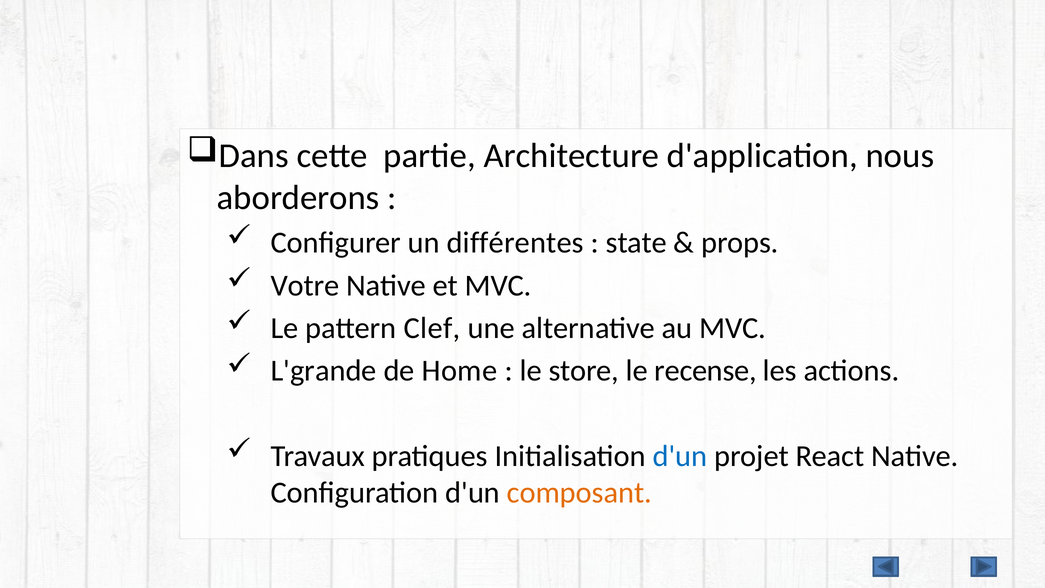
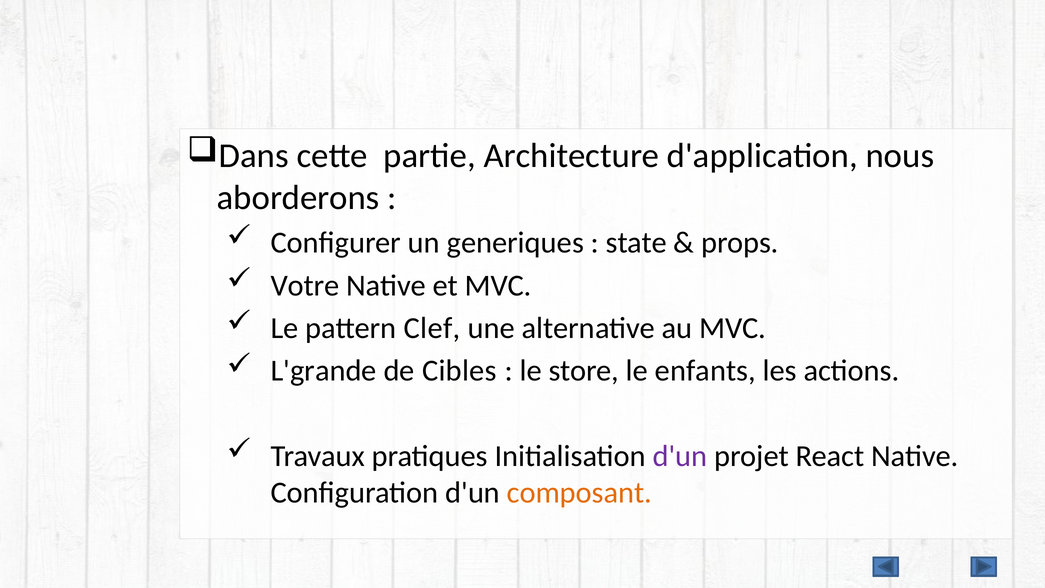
différentes: différentes -> generiques
Home: Home -> Cibles
recense: recense -> enfants
d'un at (680, 456) colour: blue -> purple
